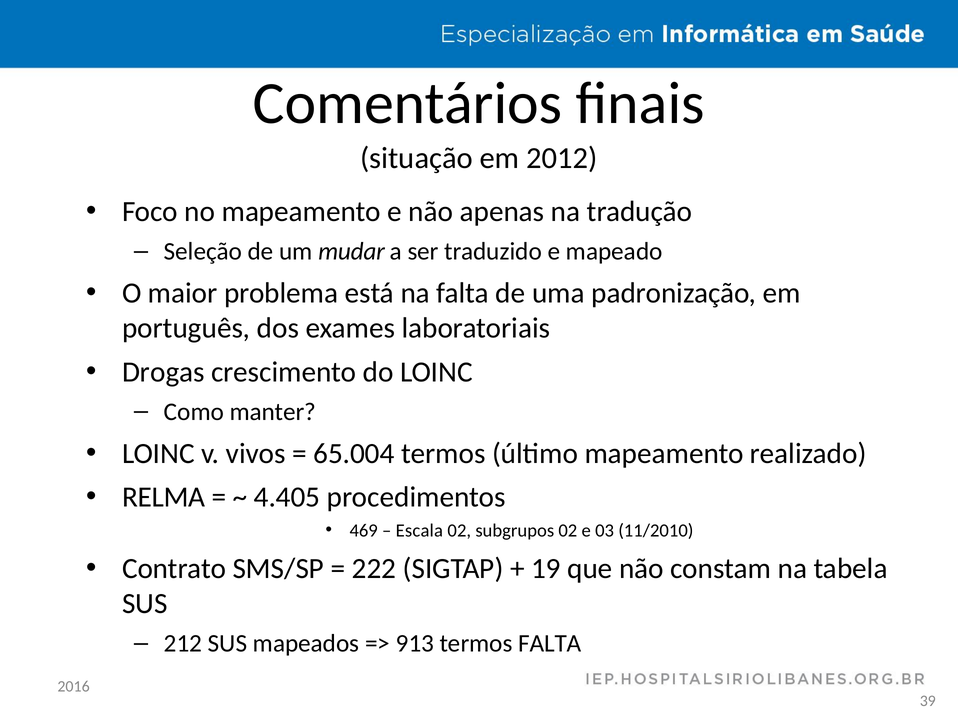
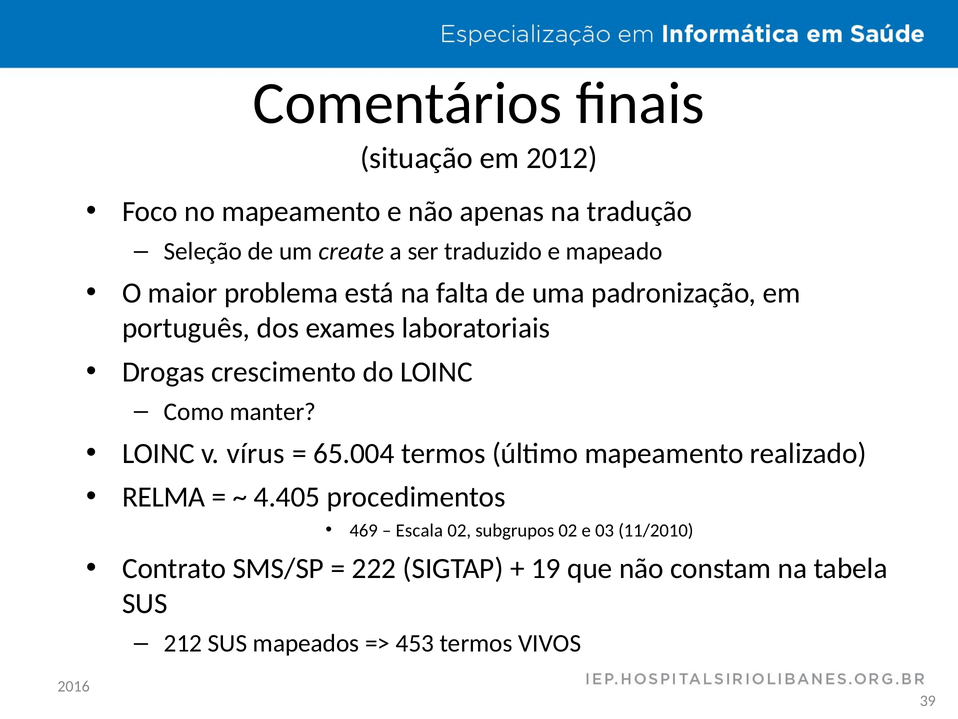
mudar: mudar -> create
vivos: vivos -> vírus
913: 913 -> 453
termos FALTA: FALTA -> VIVOS
